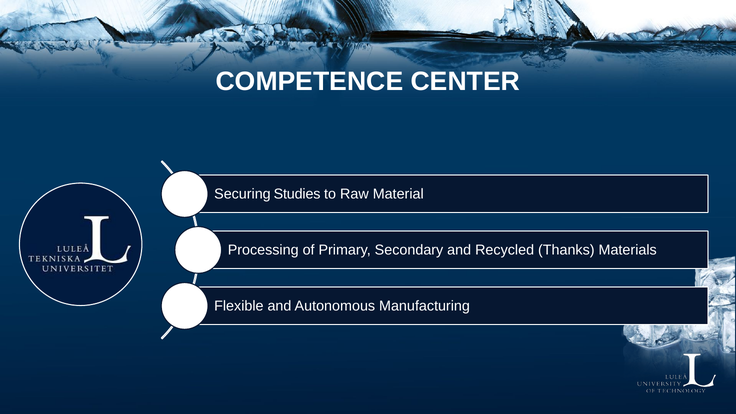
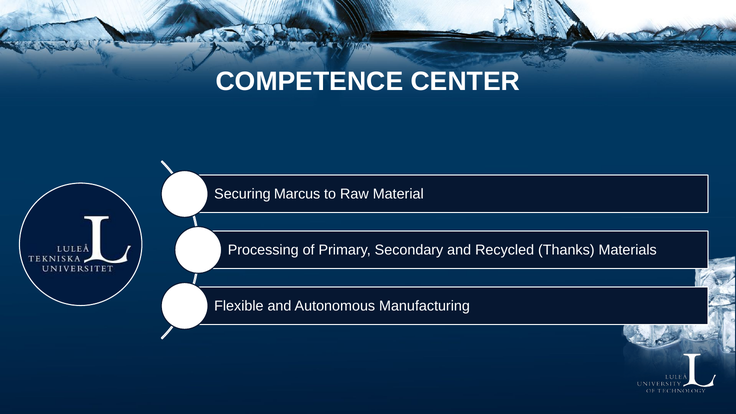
Studies: Studies -> Marcus
